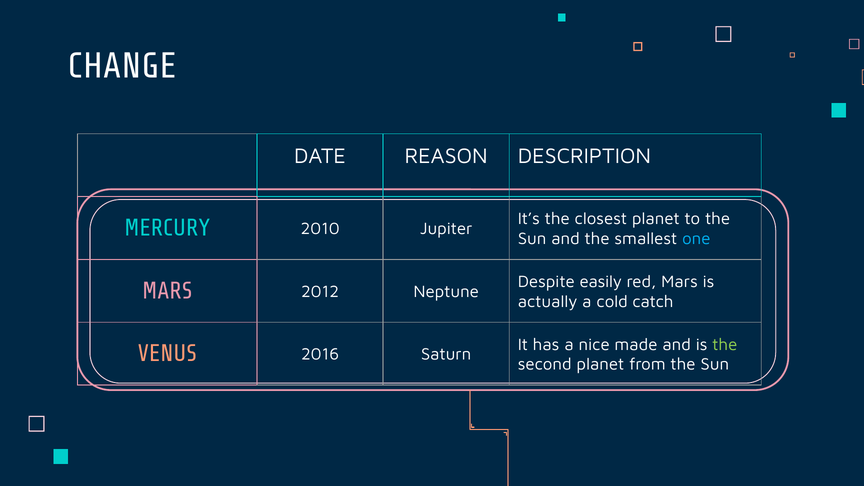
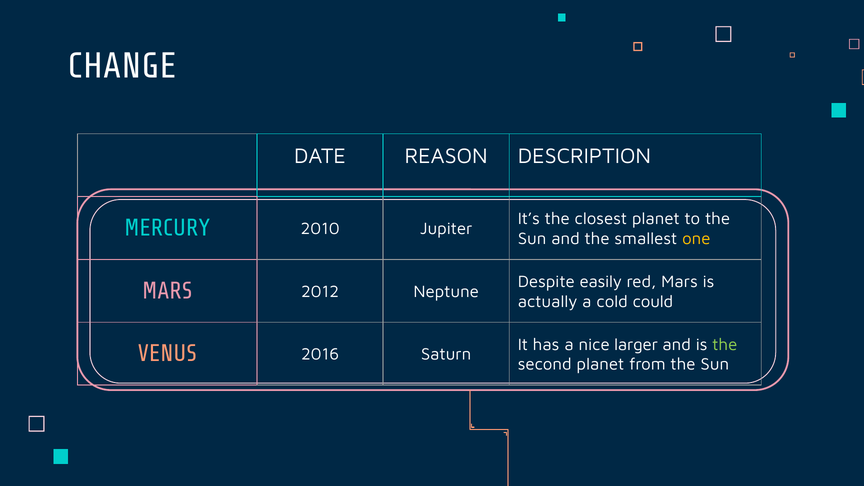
one colour: light blue -> yellow
catch: catch -> could
made: made -> larger
